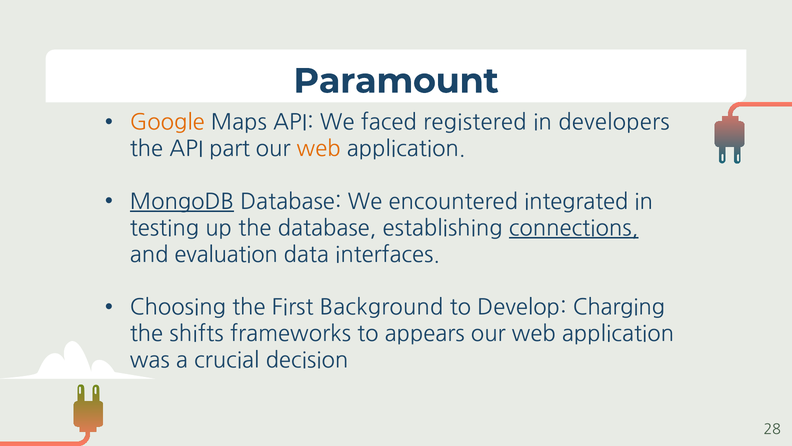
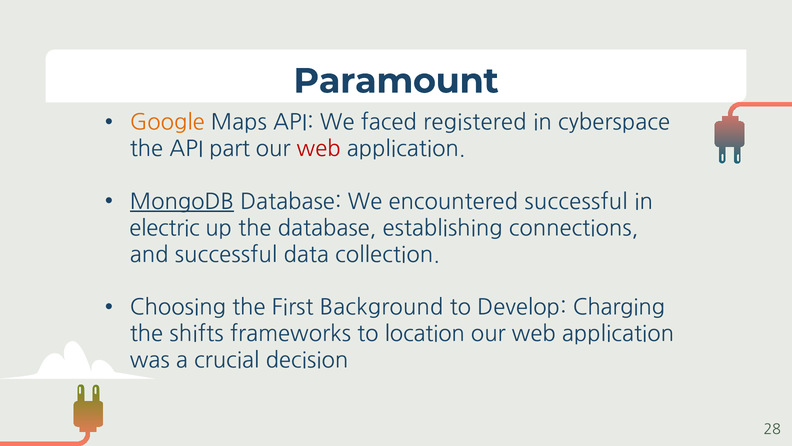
developers: developers -> cyberspace
web at (319, 149) colour: orange -> red
encountered integrated: integrated -> successful
testing: testing -> electric
connections underline: present -> none
and evaluation: evaluation -> successful
interfaces: interfaces -> collection
appears: appears -> location
